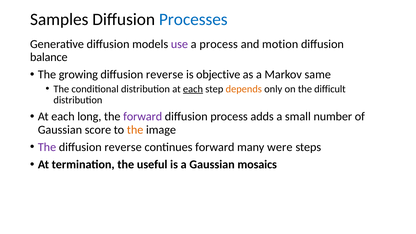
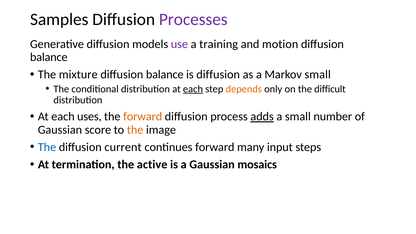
Processes colour: blue -> purple
a process: process -> training
growing: growing -> mixture
reverse at (165, 75): reverse -> balance
is objective: objective -> diffusion
Markov same: same -> small
long: long -> uses
forward at (143, 117) colour: purple -> orange
adds underline: none -> present
The at (47, 147) colour: purple -> blue
reverse at (123, 147): reverse -> current
were: were -> input
useful: useful -> active
